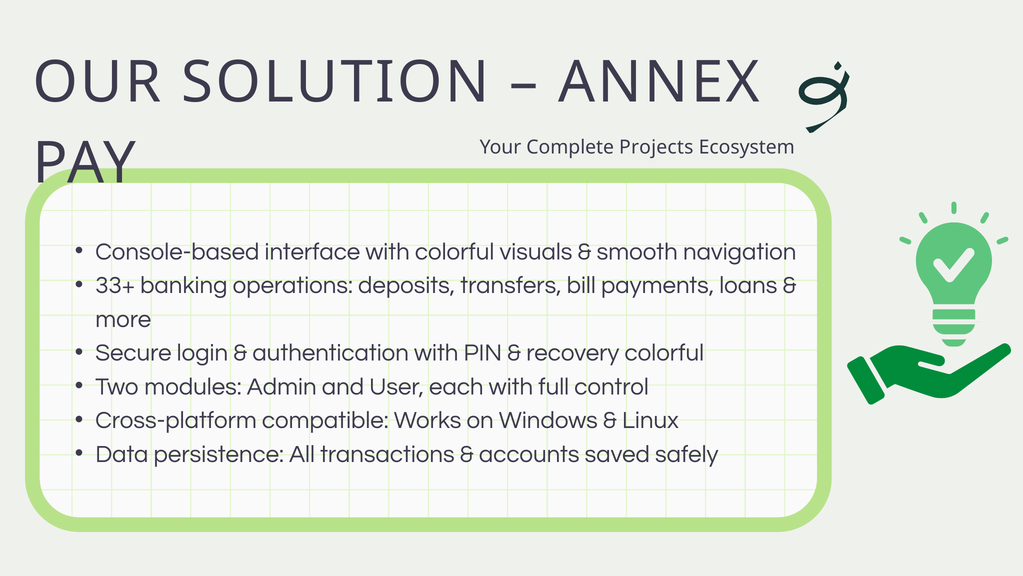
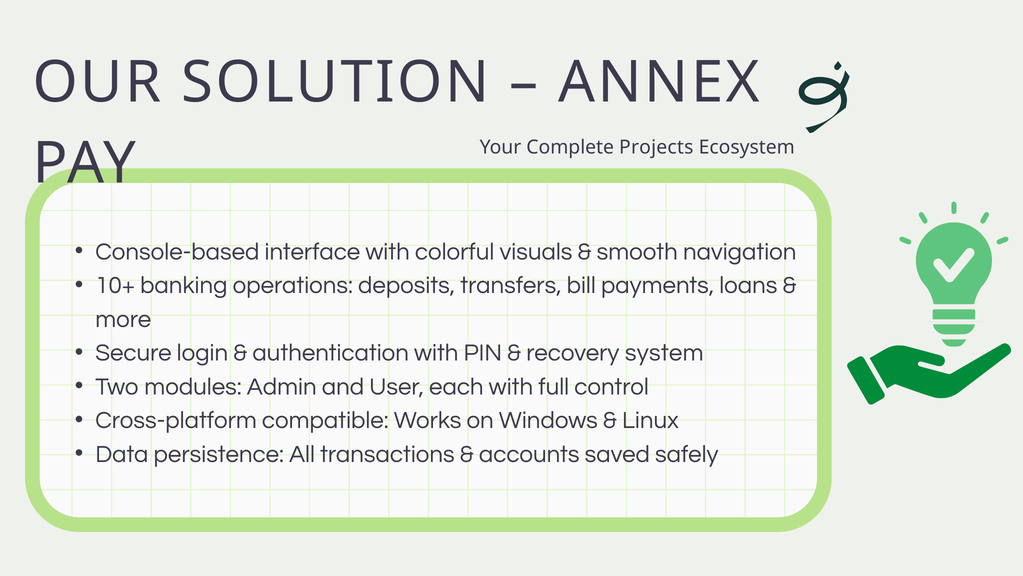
33+: 33+ -> 10+
recovery colorful: colorful -> system
